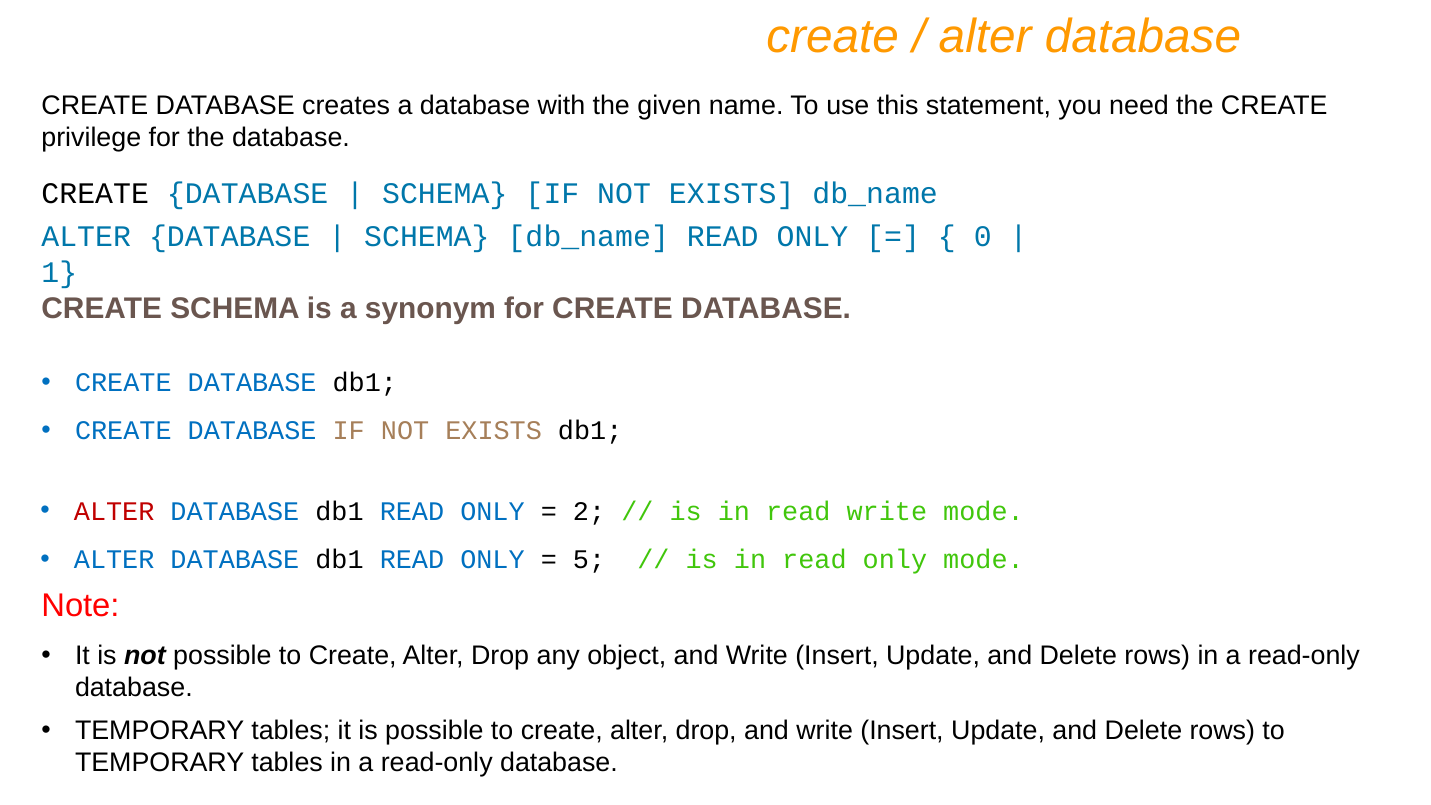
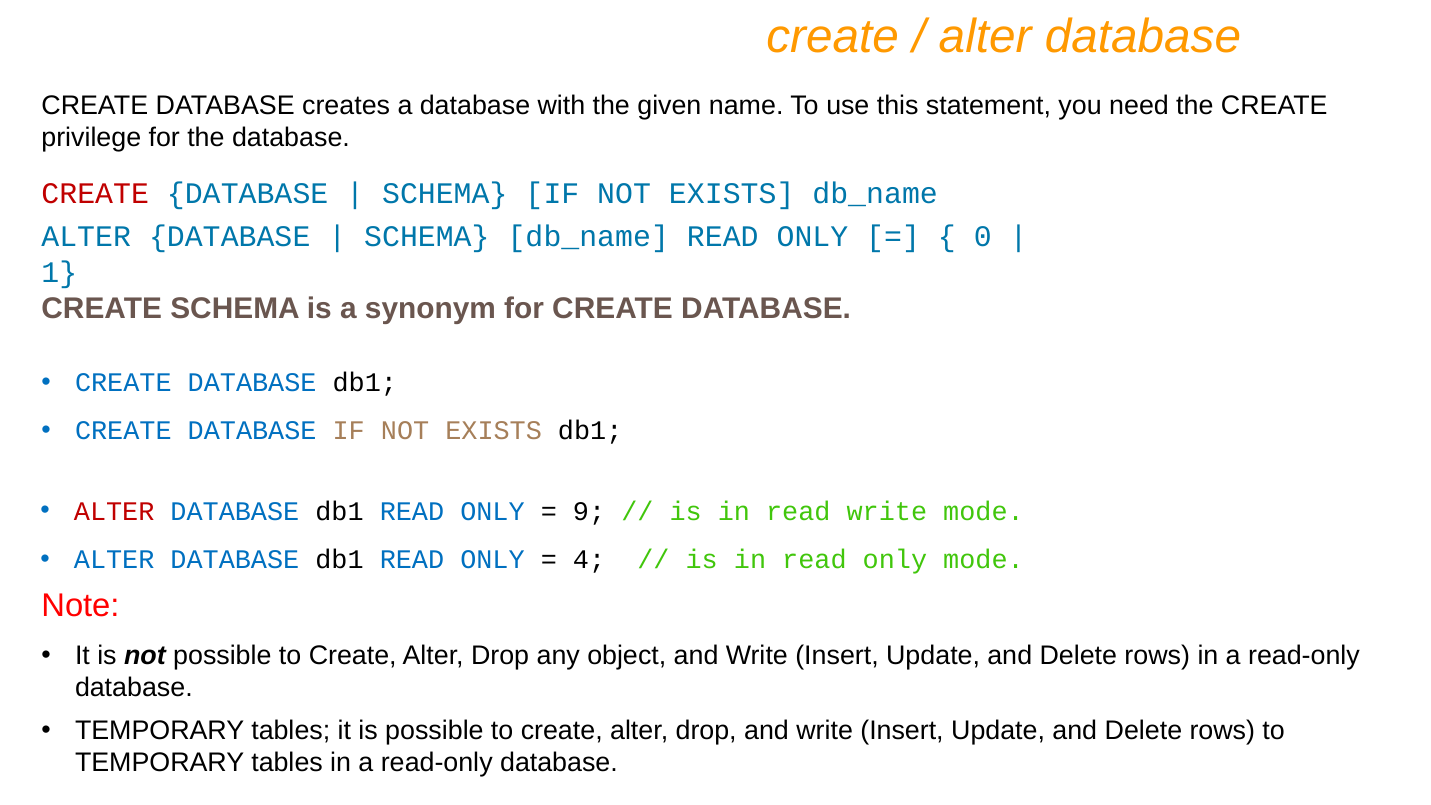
CREATE at (95, 194) colour: black -> red
2: 2 -> 9
5: 5 -> 4
